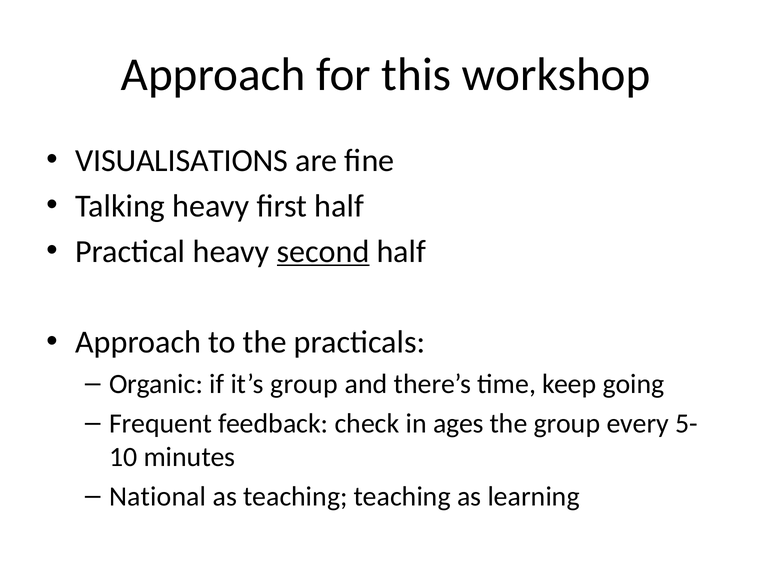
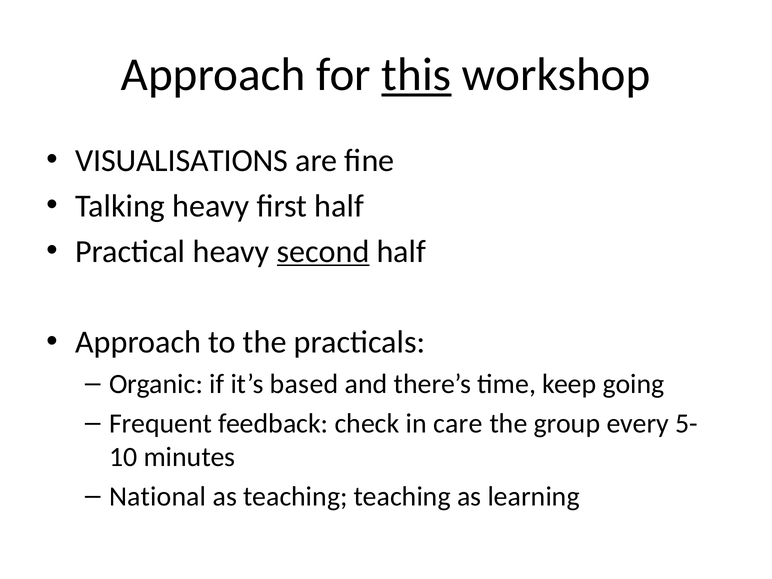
this underline: none -> present
it’s group: group -> based
ages: ages -> care
